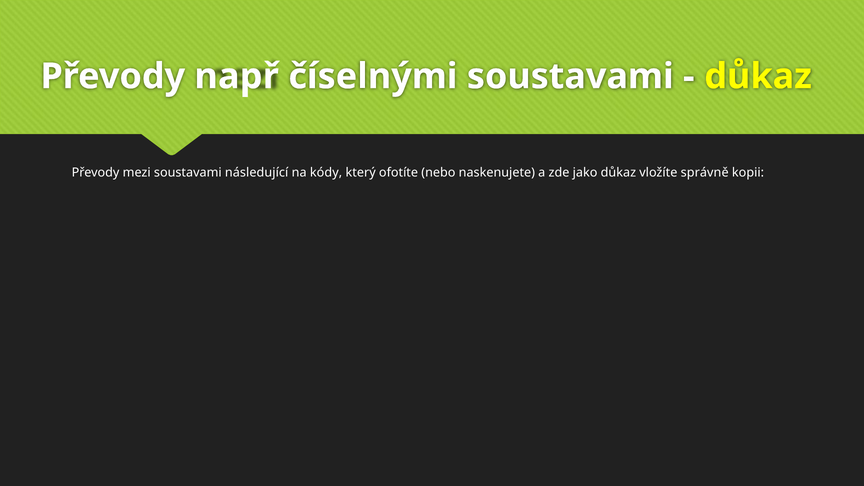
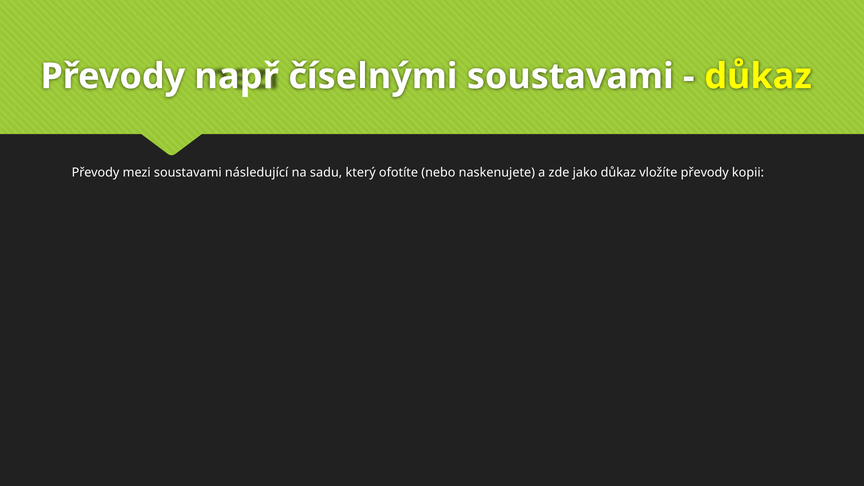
kódy: kódy -> sadu
vložíte správně: správně -> převody
